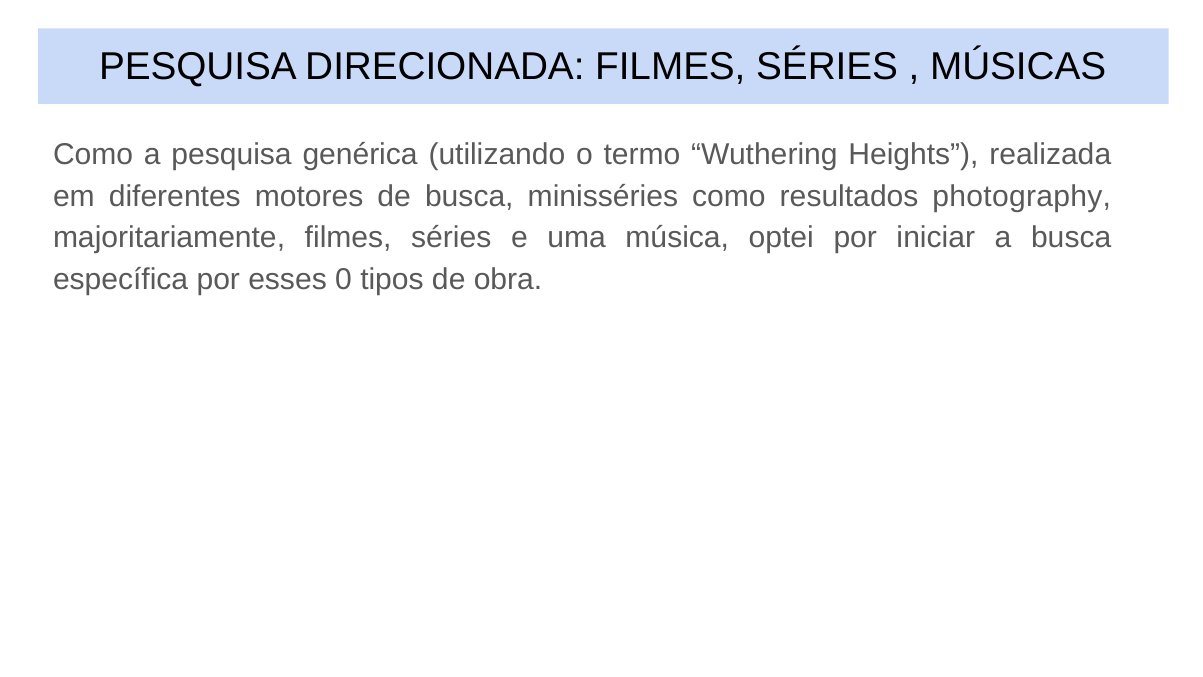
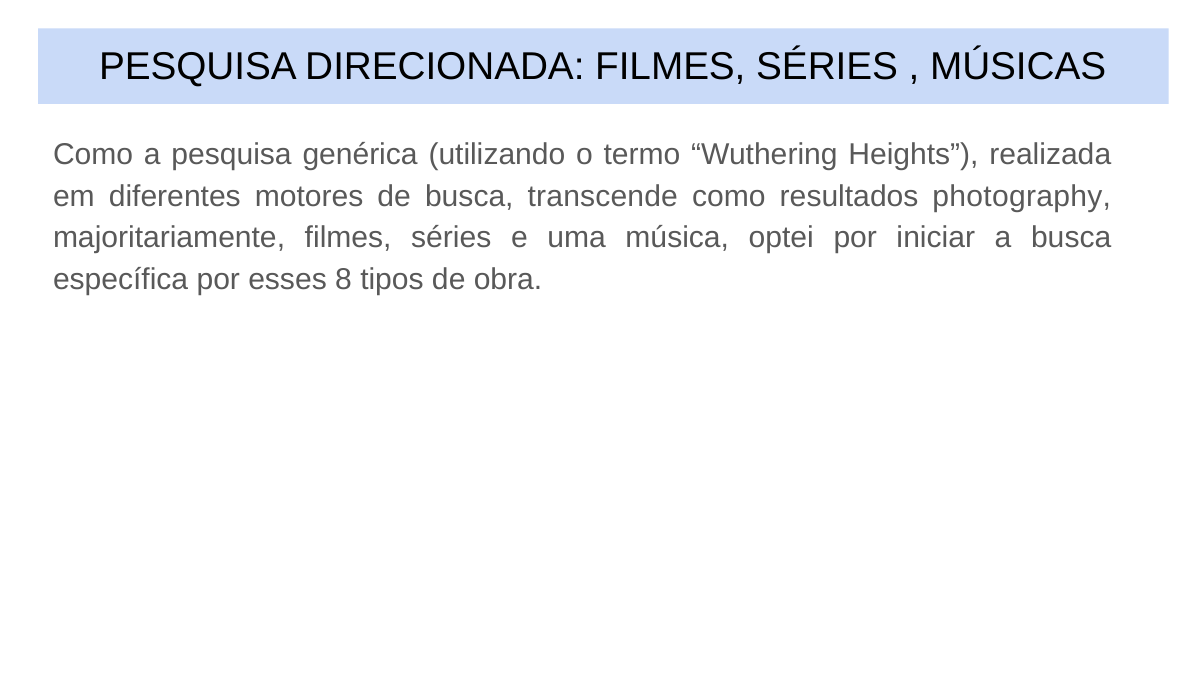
minisséries: minisséries -> transcende
0: 0 -> 8
